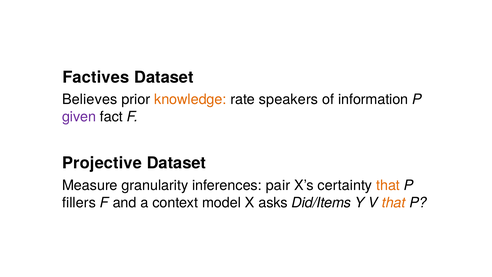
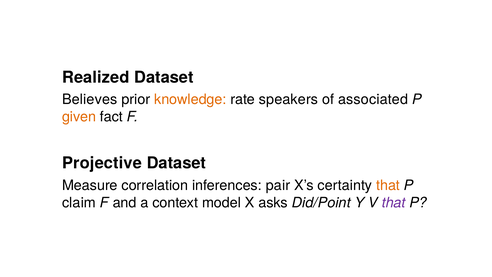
Factives: Factives -> Realized
information: information -> associated
given colour: purple -> orange
granularity: granularity -> correlation
fillers: fillers -> claim
Did/Items: Did/Items -> Did/Point
that at (394, 202) colour: orange -> purple
